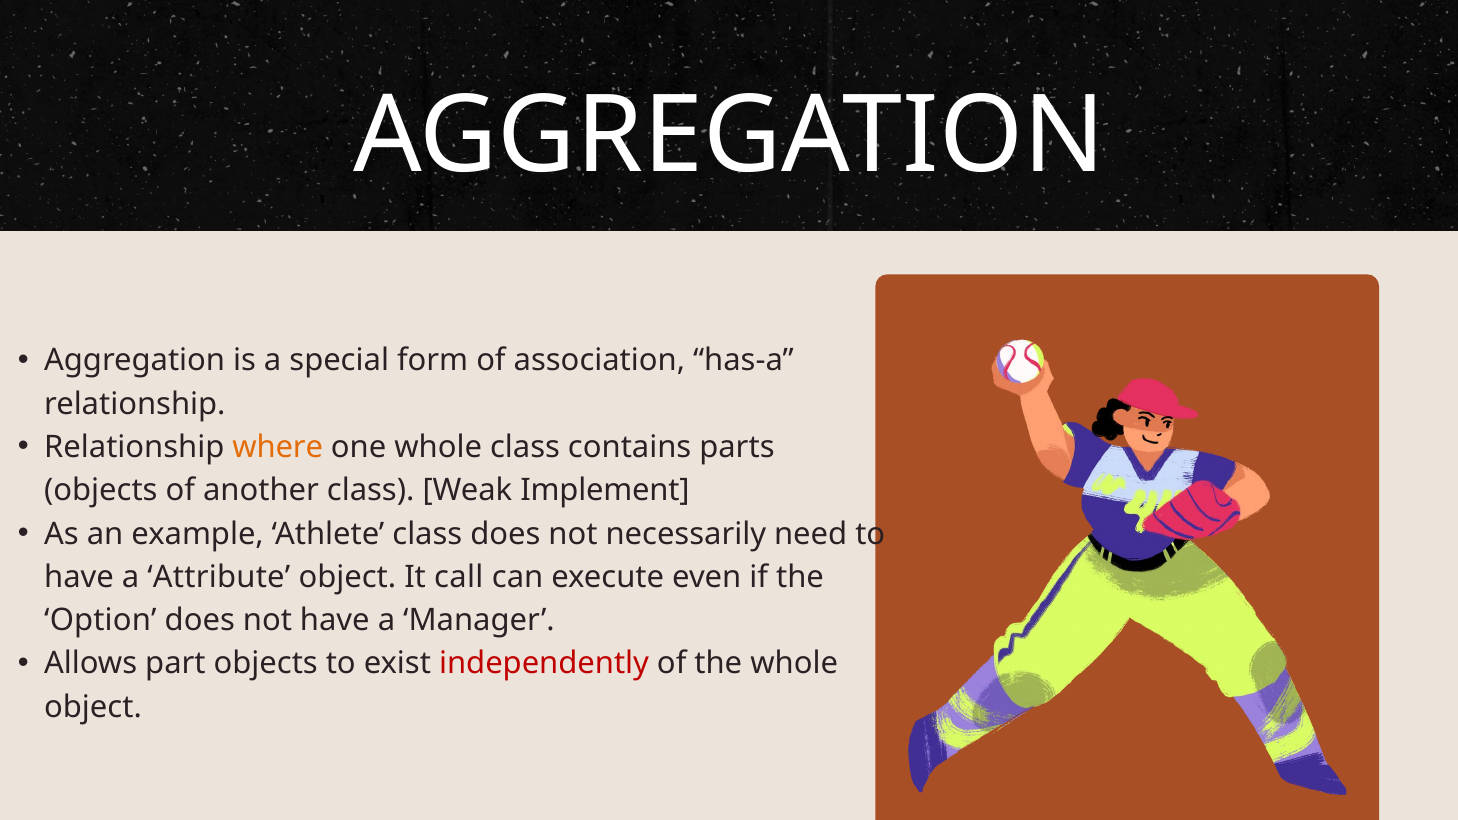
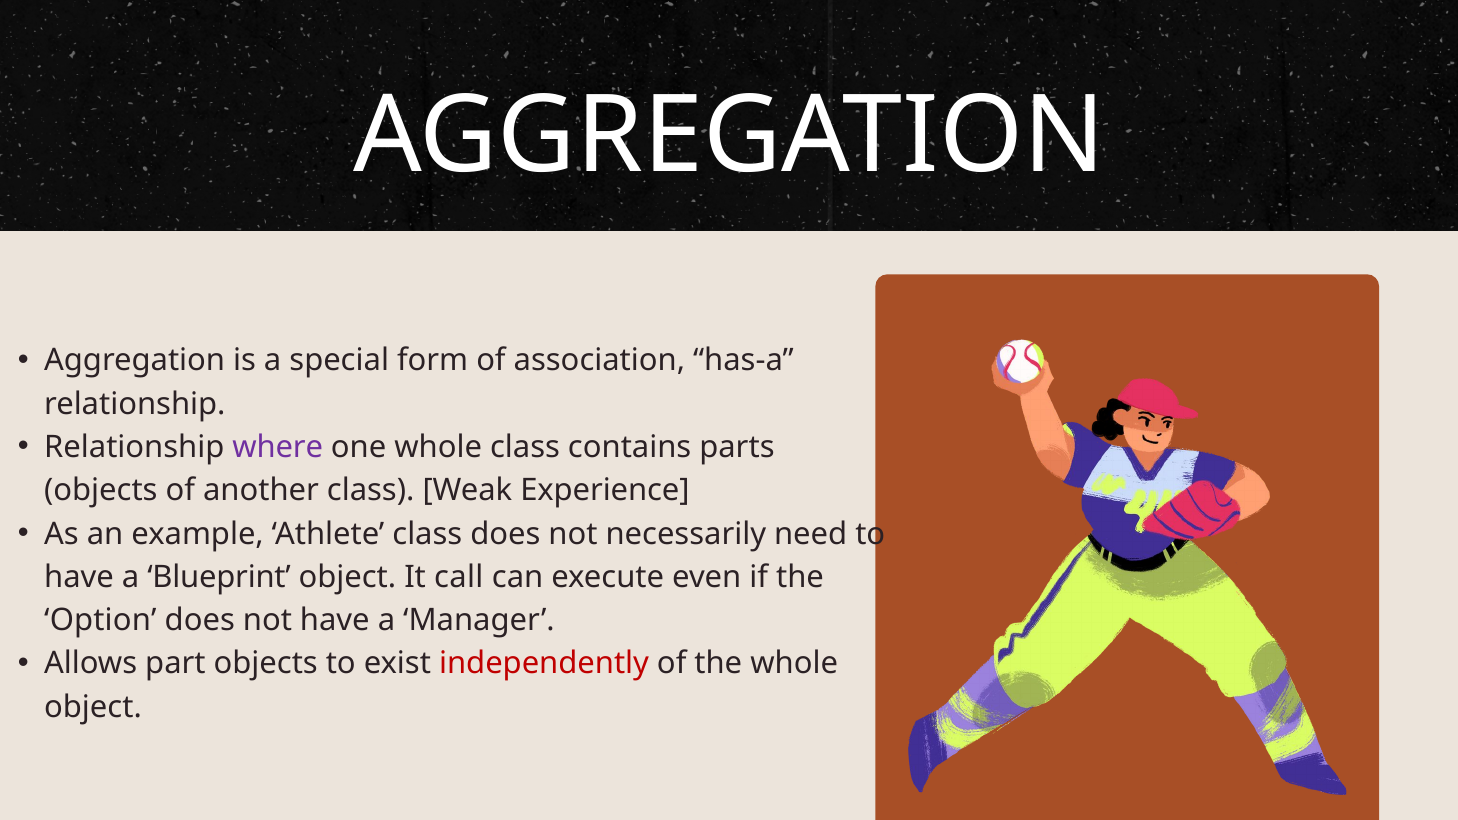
where colour: orange -> purple
Implement: Implement -> Experience
Attribute: Attribute -> Blueprint
